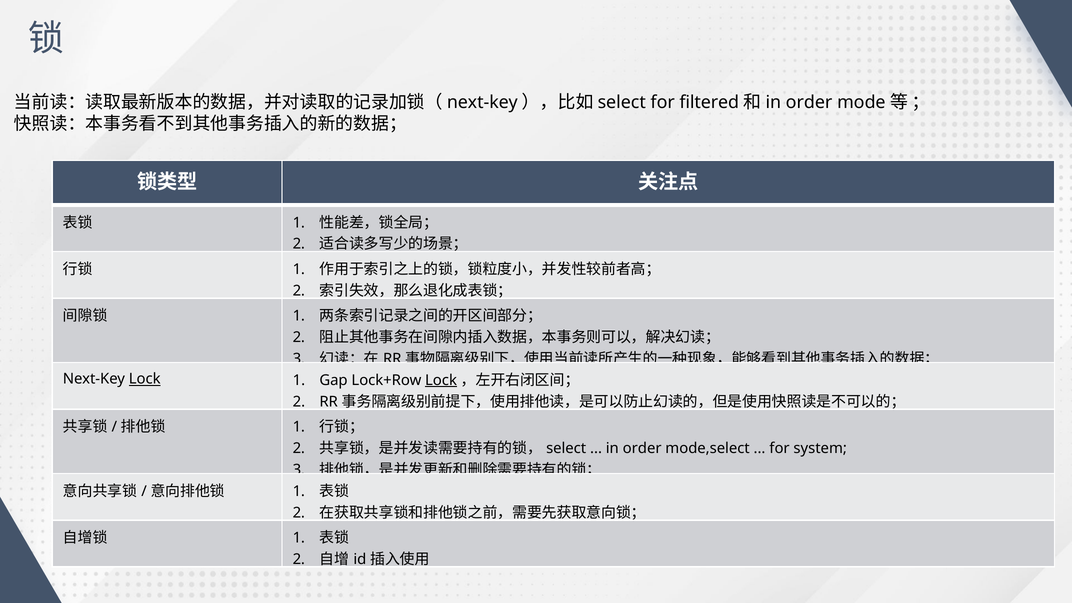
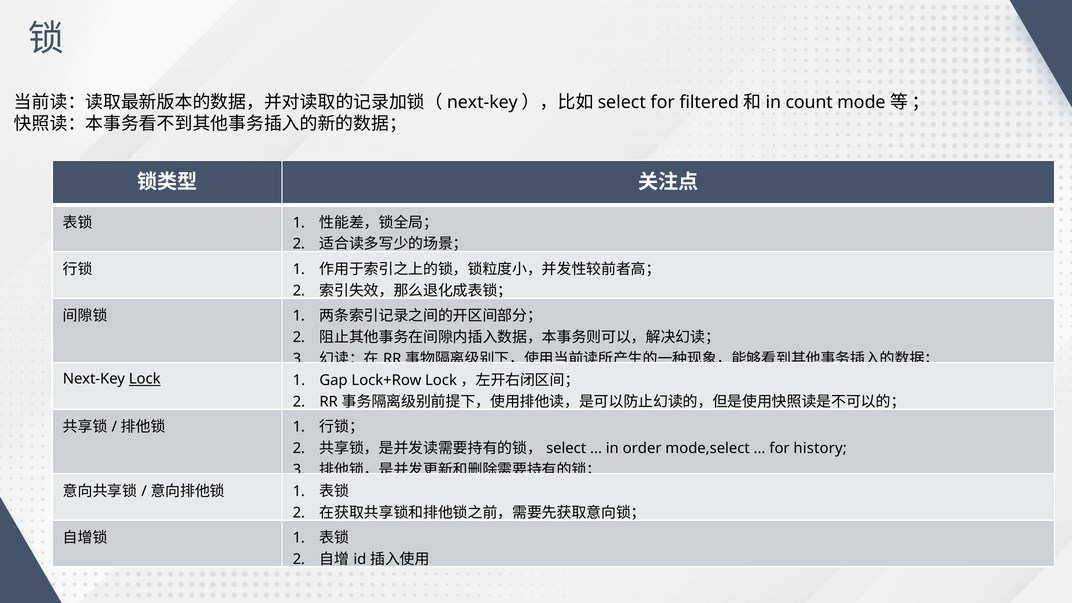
order at (809, 102): order -> count
Lock at (441, 380) underline: present -> none
system: system -> history
